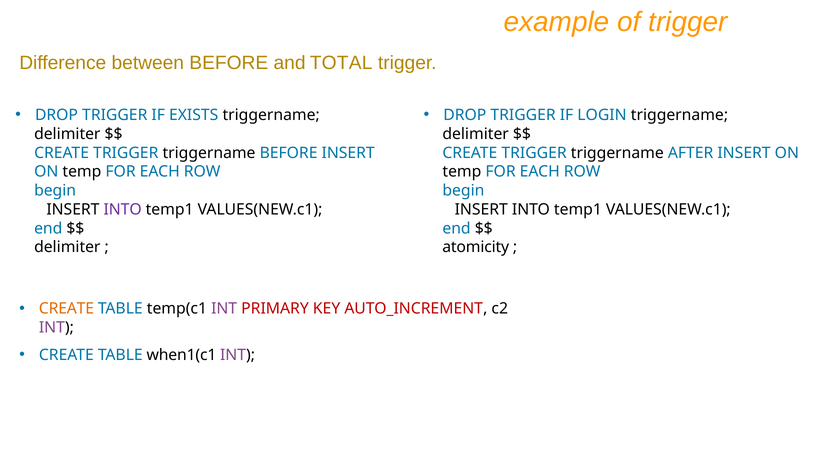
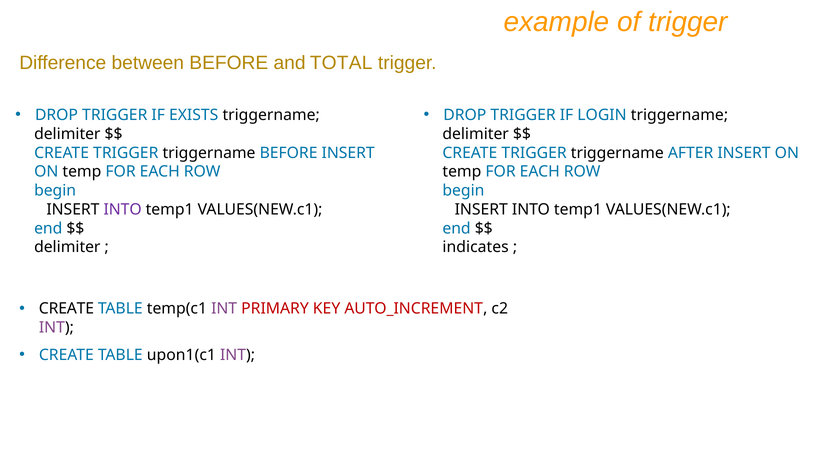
atomicity: atomicity -> indicates
CREATE at (66, 309) colour: orange -> black
when1(c1: when1(c1 -> upon1(c1
